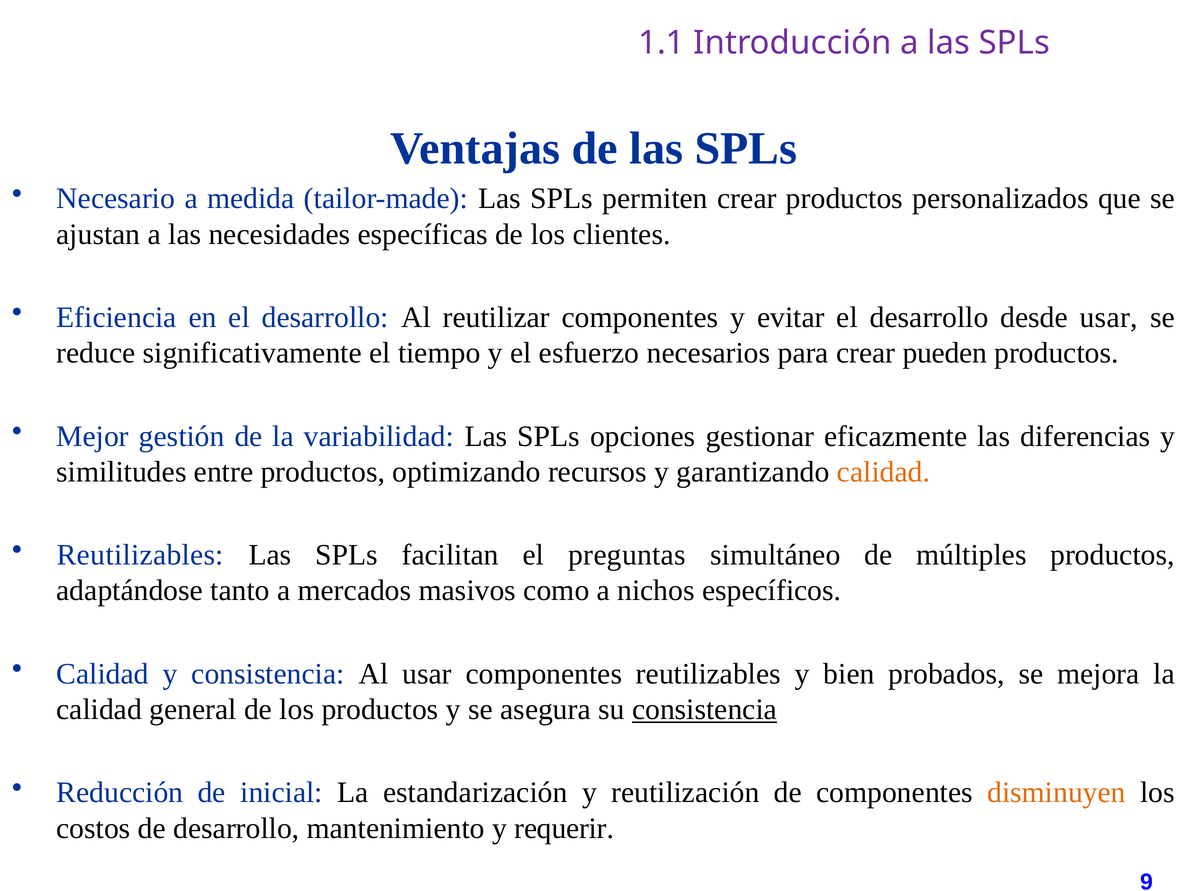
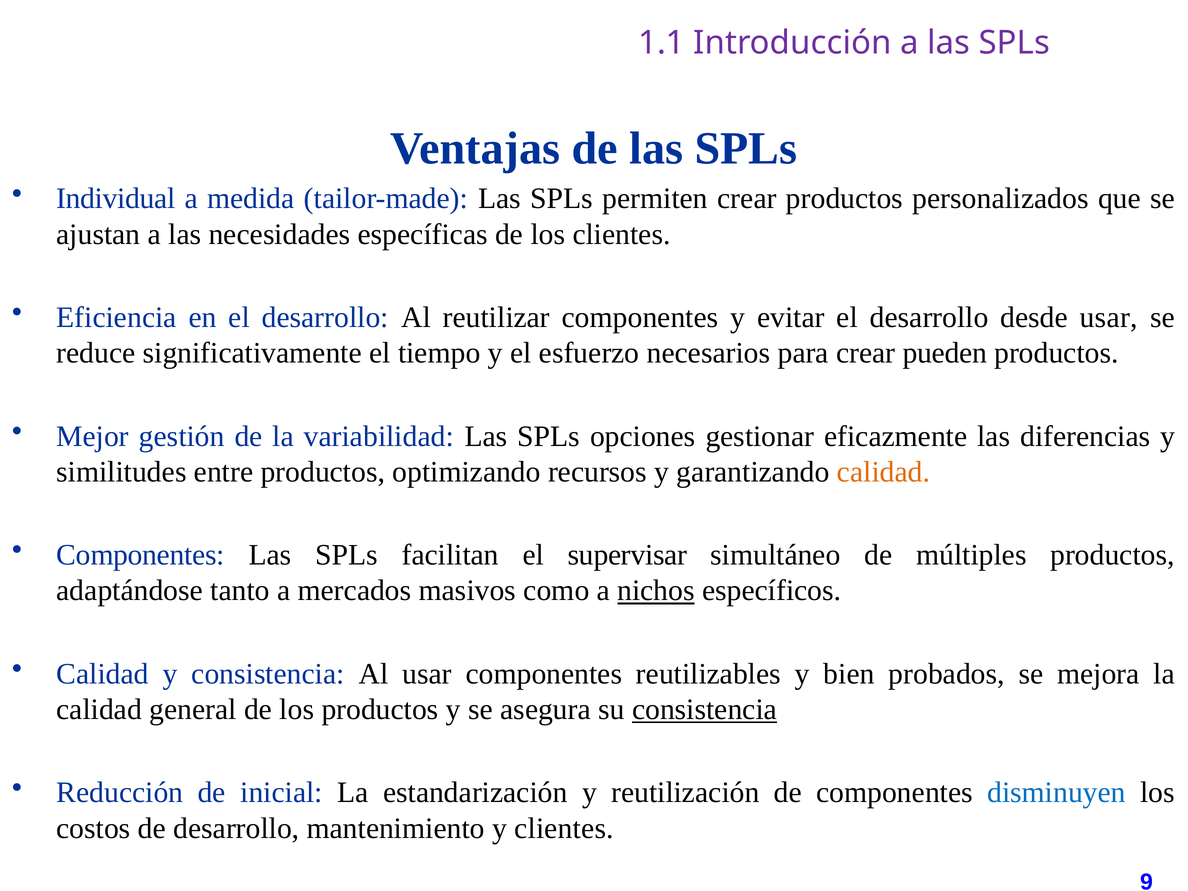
Necesario: Necesario -> Individual
Reutilizables at (140, 555): Reutilizables -> Componentes
preguntas: preguntas -> supervisar
nichos underline: none -> present
disminuyen colour: orange -> blue
y requerir: requerir -> clientes
